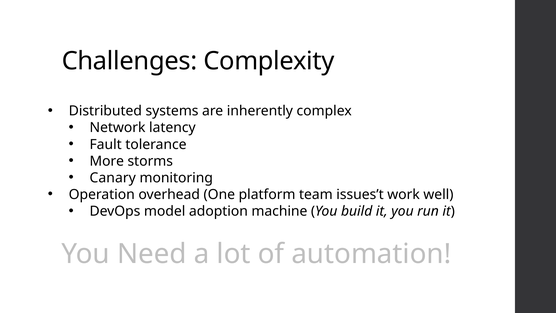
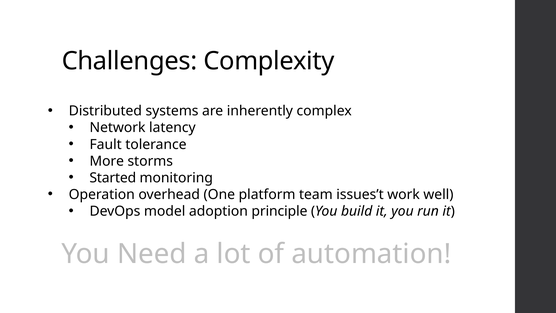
Canary: Canary -> Started
machine: machine -> principle
